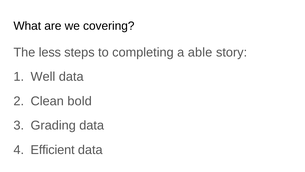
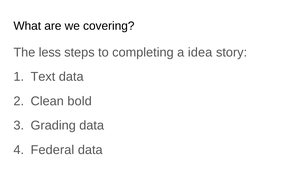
able: able -> idea
Well: Well -> Text
Efficient: Efficient -> Federal
